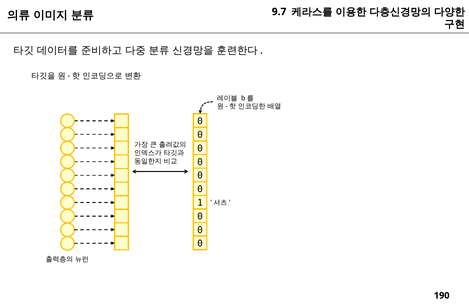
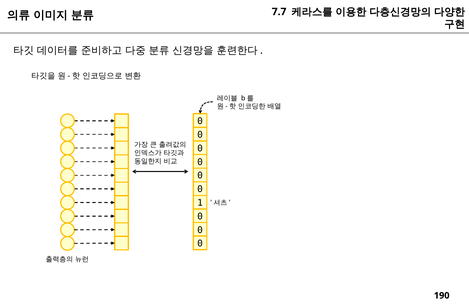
9.7: 9.7 -> 7.7
